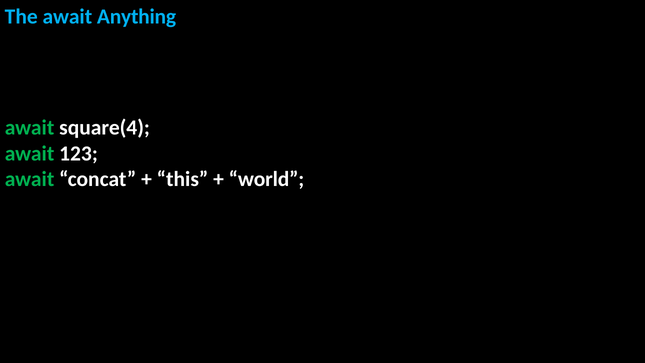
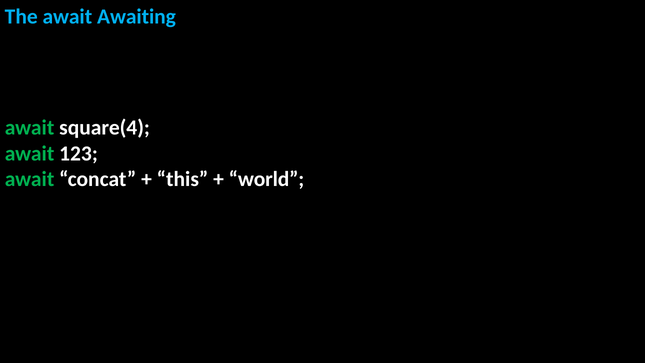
Anything: Anything -> Awaiting
